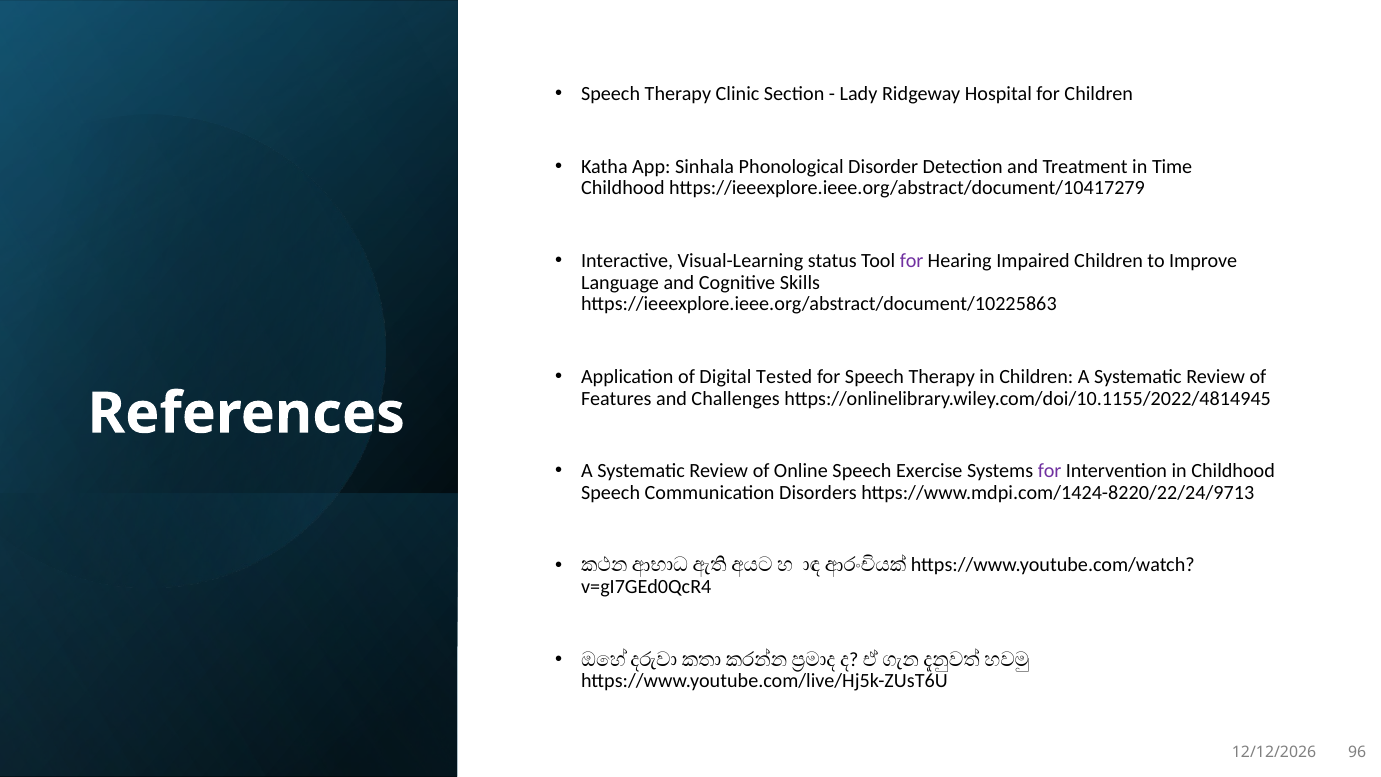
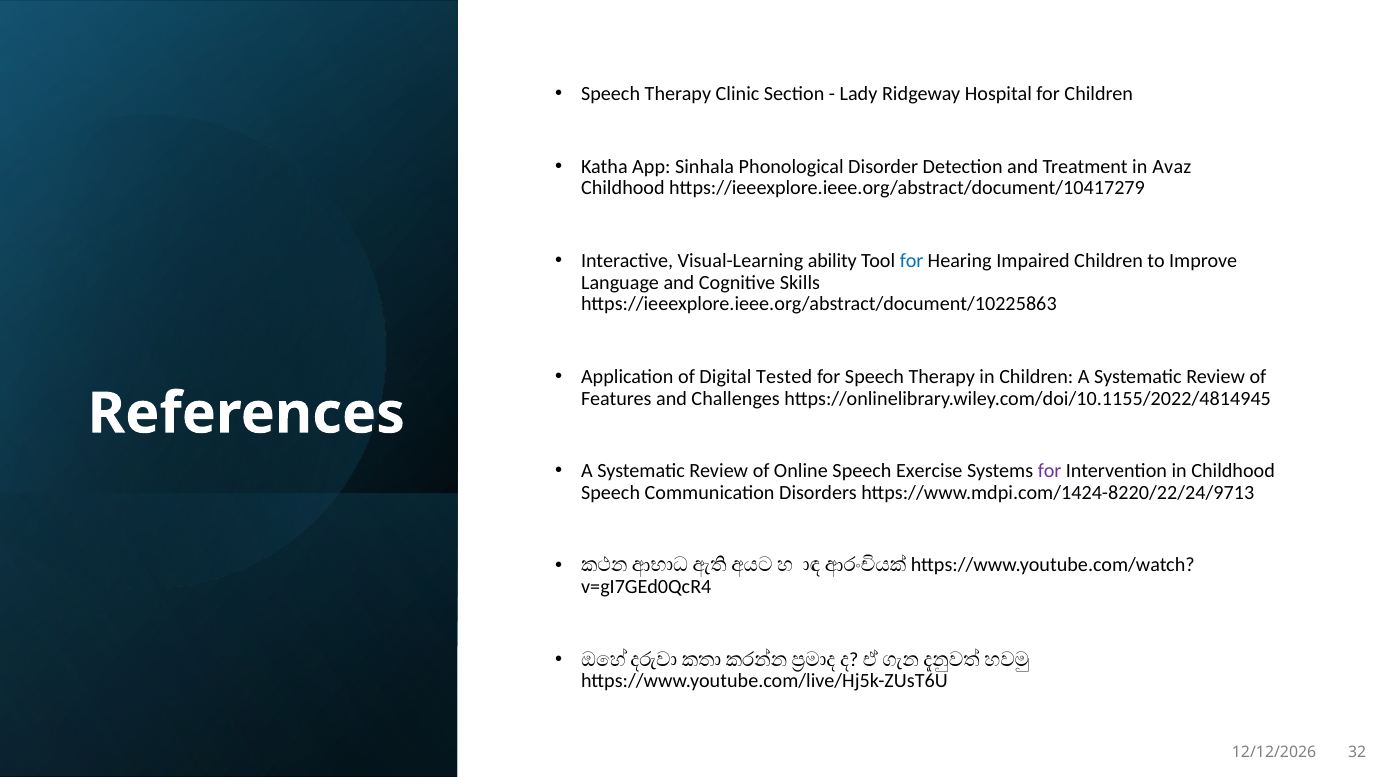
Time: Time -> Avaz
status: status -> ability
for at (912, 261) colour: purple -> blue
96: 96 -> 32
